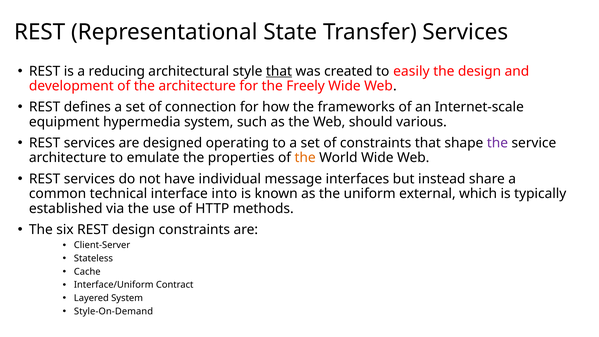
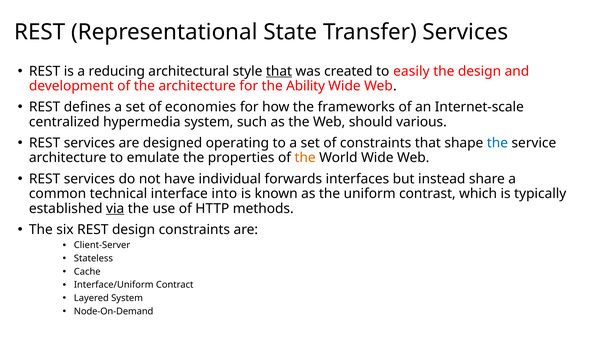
Freely: Freely -> Ability
connection: connection -> economies
equipment: equipment -> centralized
the at (497, 143) colour: purple -> blue
message: message -> forwards
external: external -> contrast
via underline: none -> present
Style-On-Demand: Style-On-Demand -> Node-On-Demand
